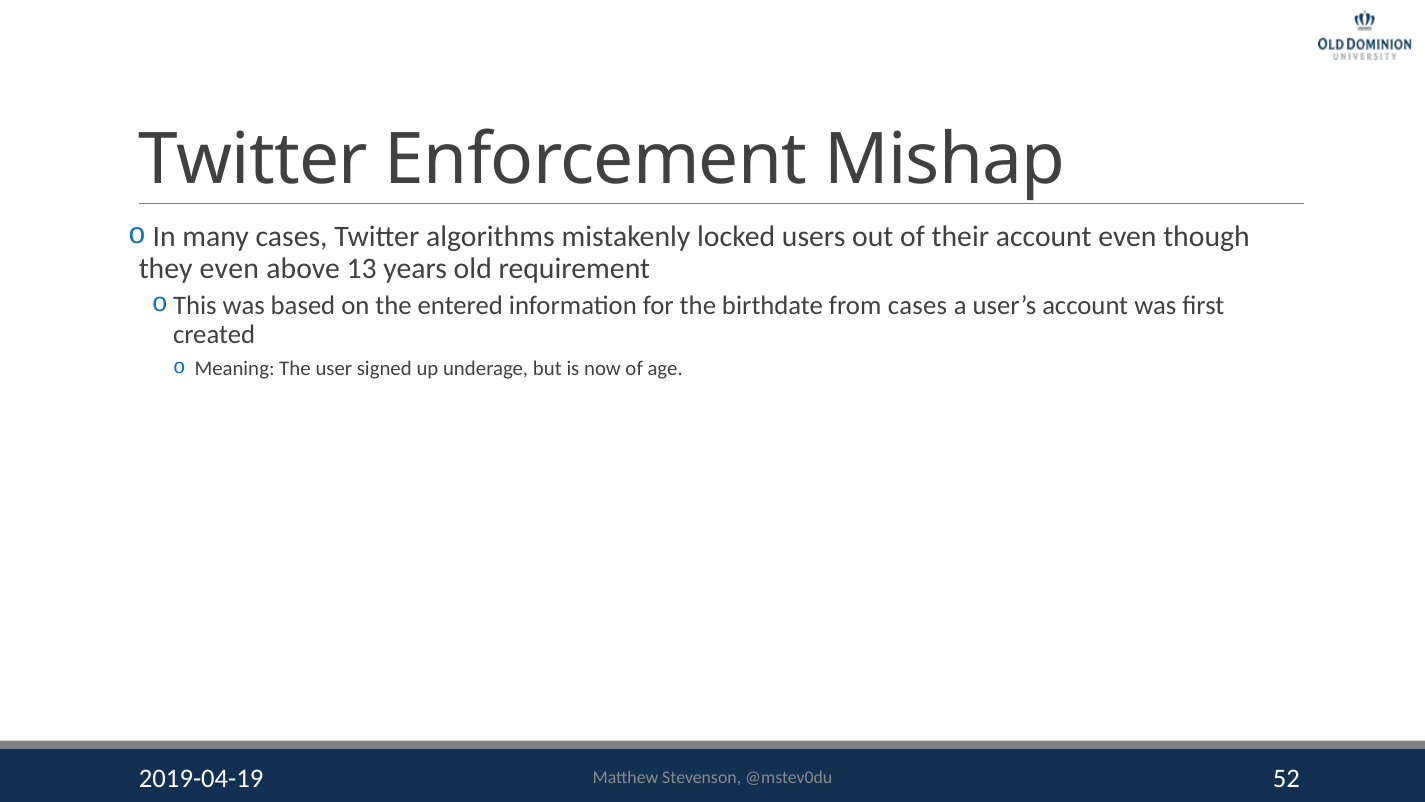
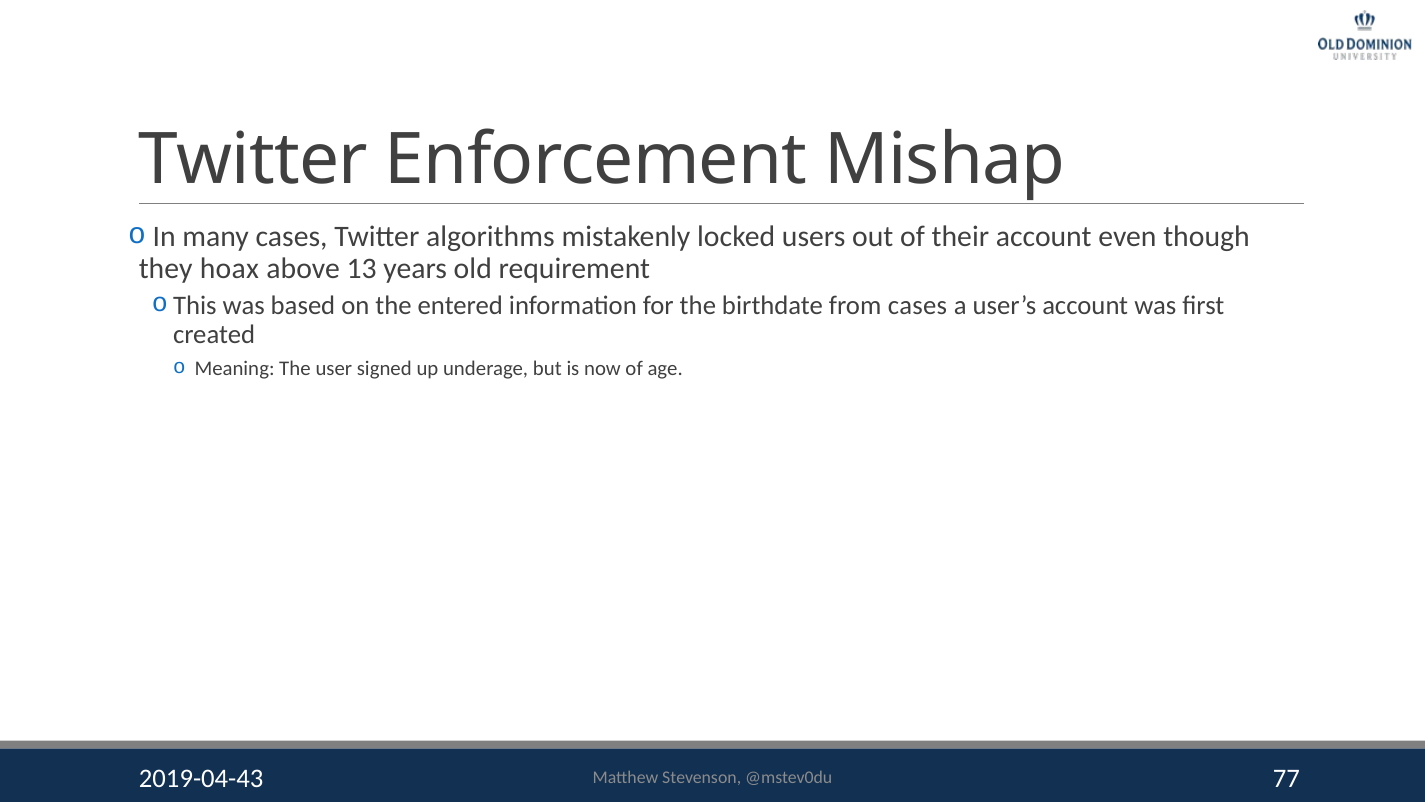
they even: even -> hoax
2019-04-19: 2019-04-19 -> 2019-04-43
52: 52 -> 77
